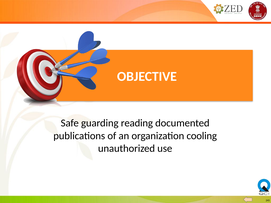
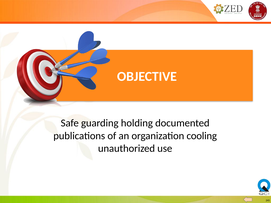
reading: reading -> holding
